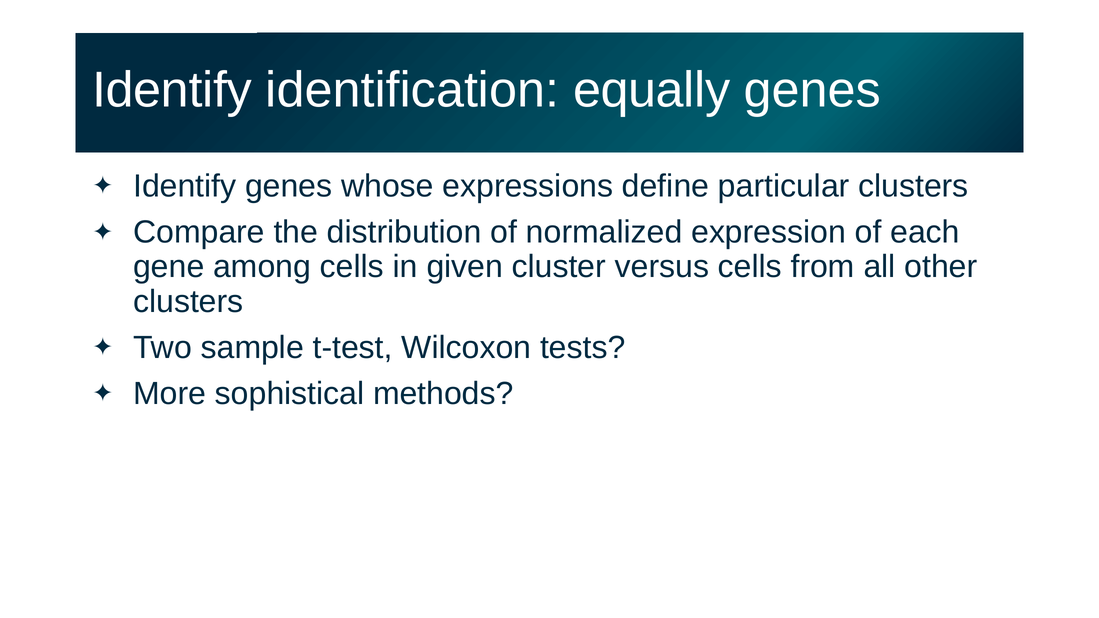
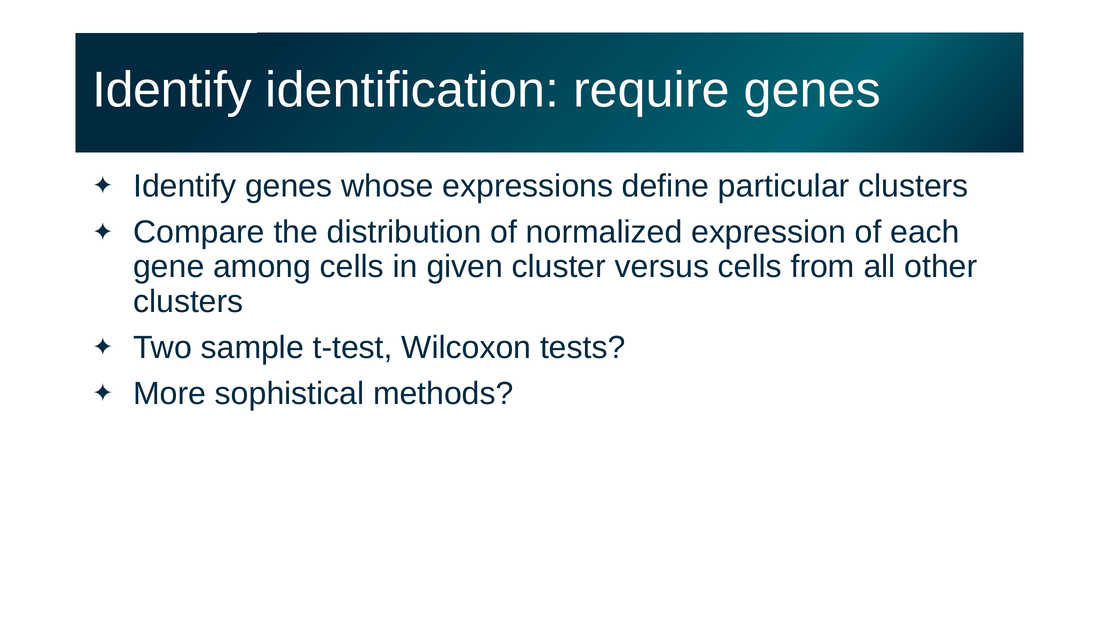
equally: equally -> require
